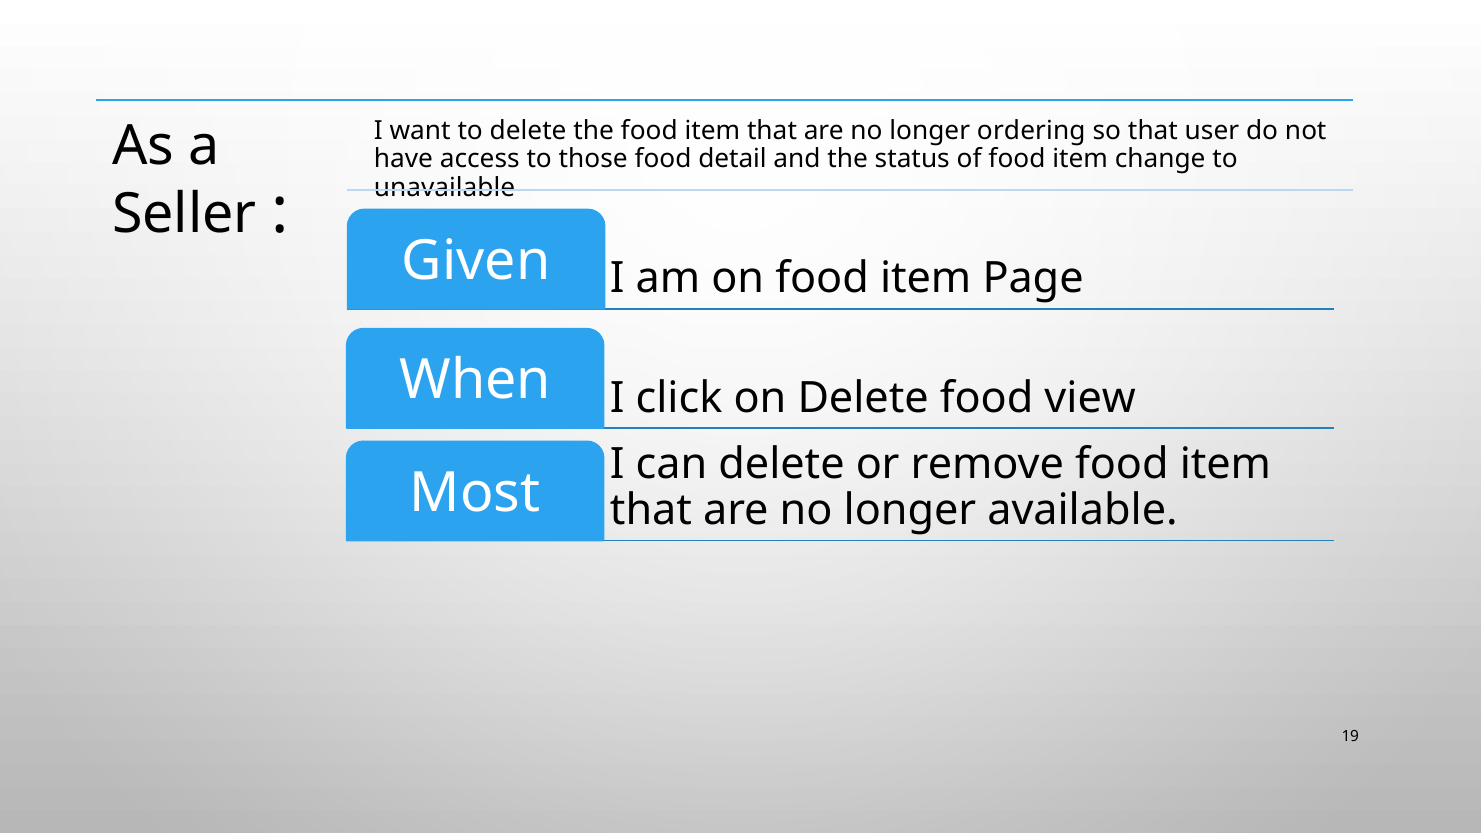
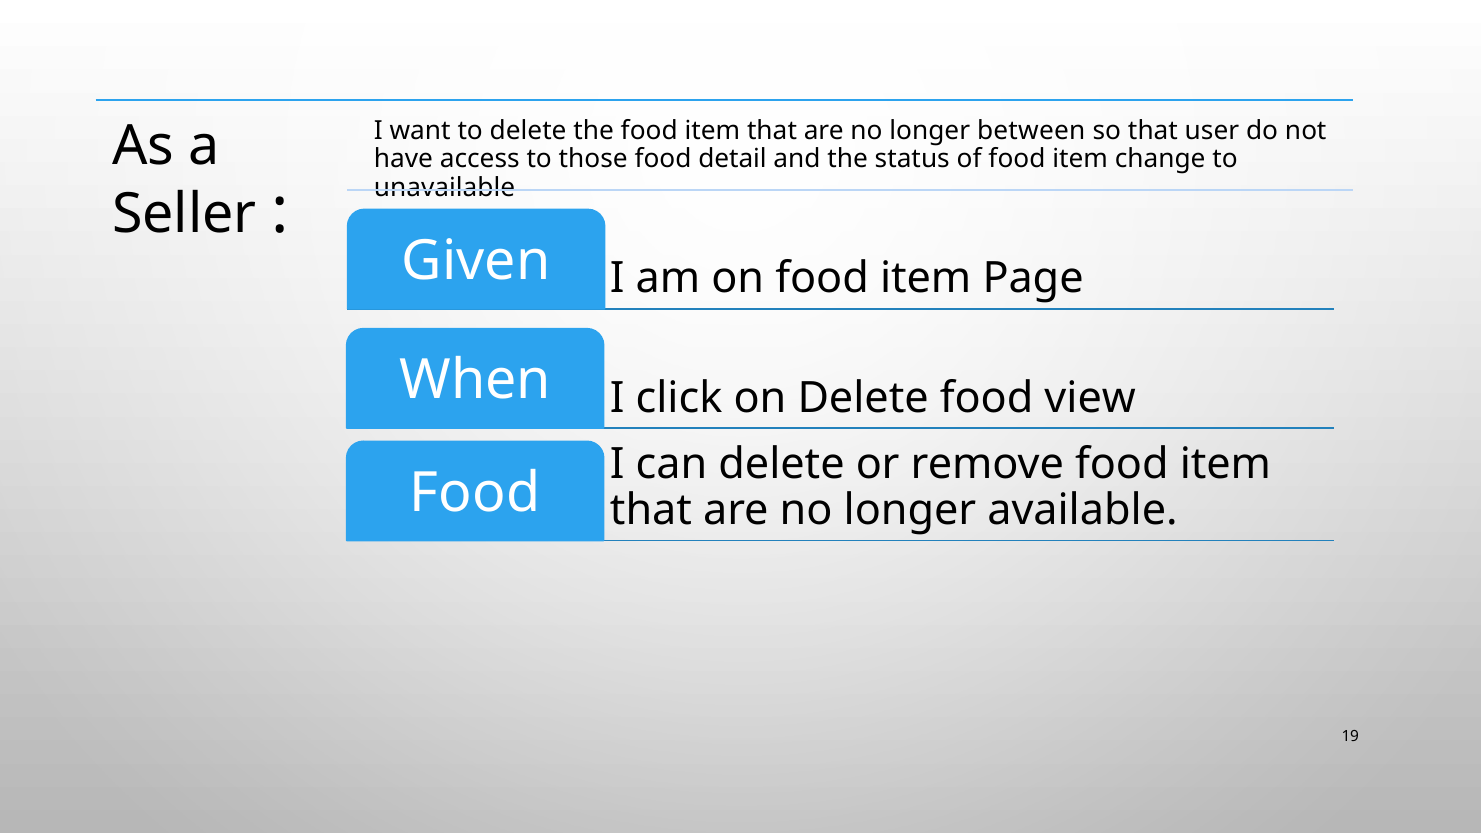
ordering: ordering -> between
Most at (475, 493): Most -> Food
